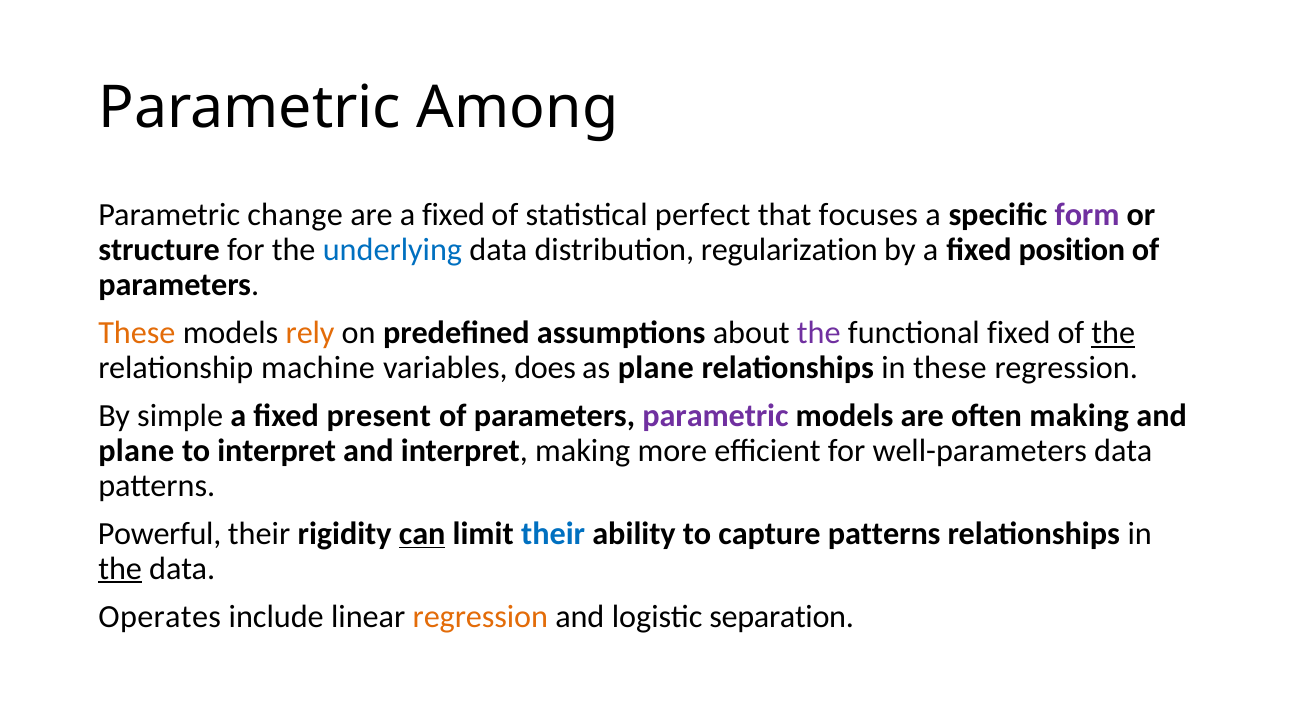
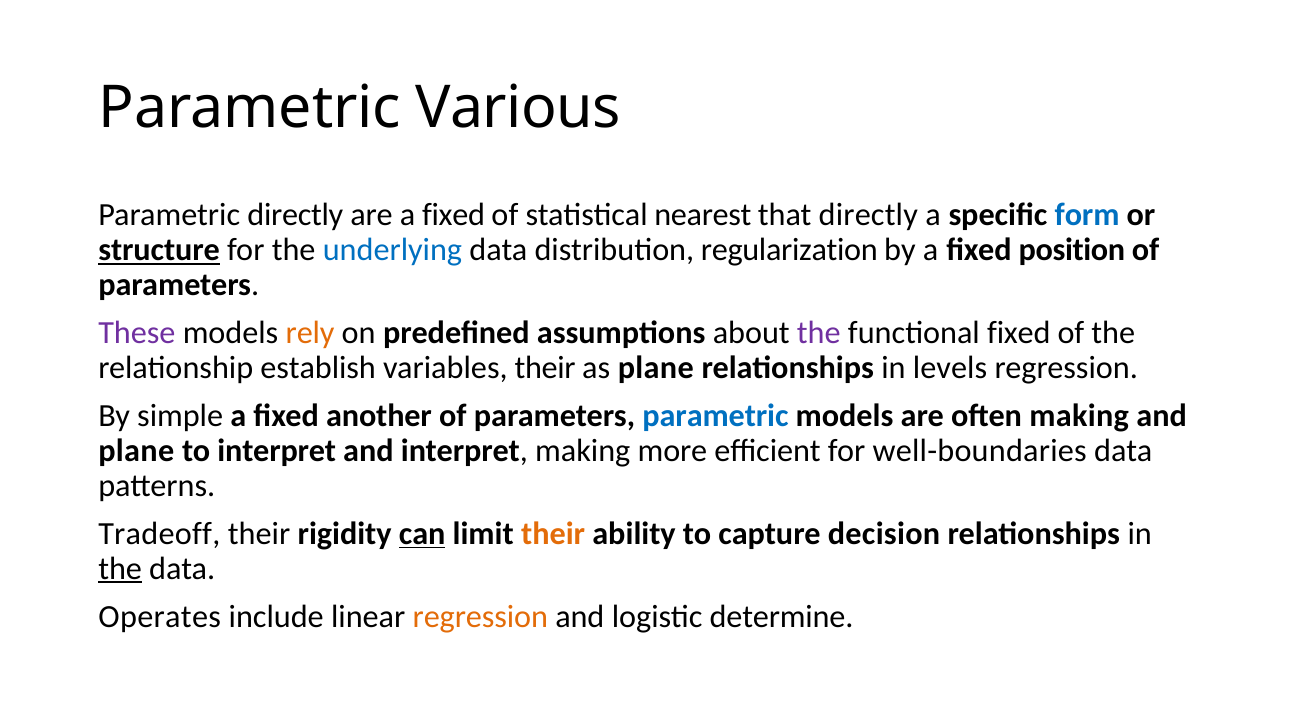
Among: Among -> Various
Parametric change: change -> directly
perfect: perfect -> nearest
that focuses: focuses -> directly
form colour: purple -> blue
structure underline: none -> present
These at (137, 333) colour: orange -> purple
the at (1113, 333) underline: present -> none
machine: machine -> establish
variables does: does -> their
in these: these -> levels
present: present -> another
parametric at (715, 416) colour: purple -> blue
well-parameters: well-parameters -> well-boundaries
Powerful: Powerful -> Tradeoff
their at (553, 534) colour: blue -> orange
capture patterns: patterns -> decision
separation: separation -> determine
